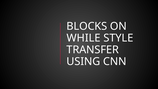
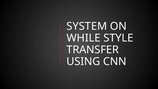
BLOCKS: BLOCKS -> SYSTEM
